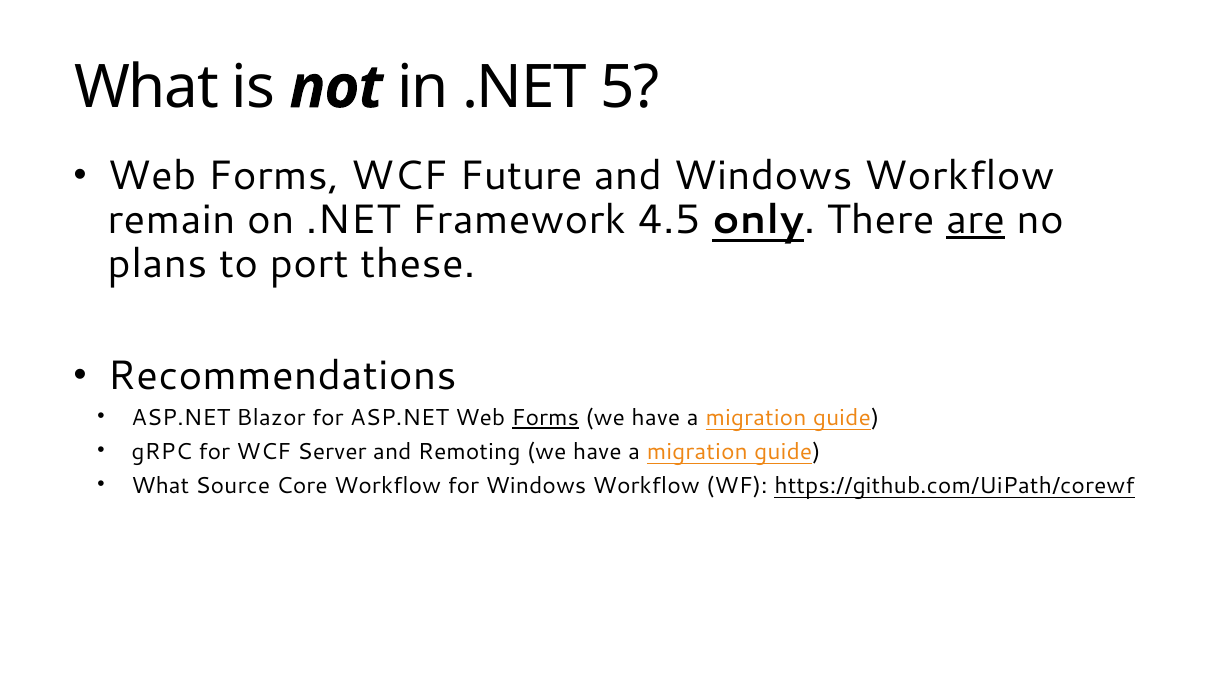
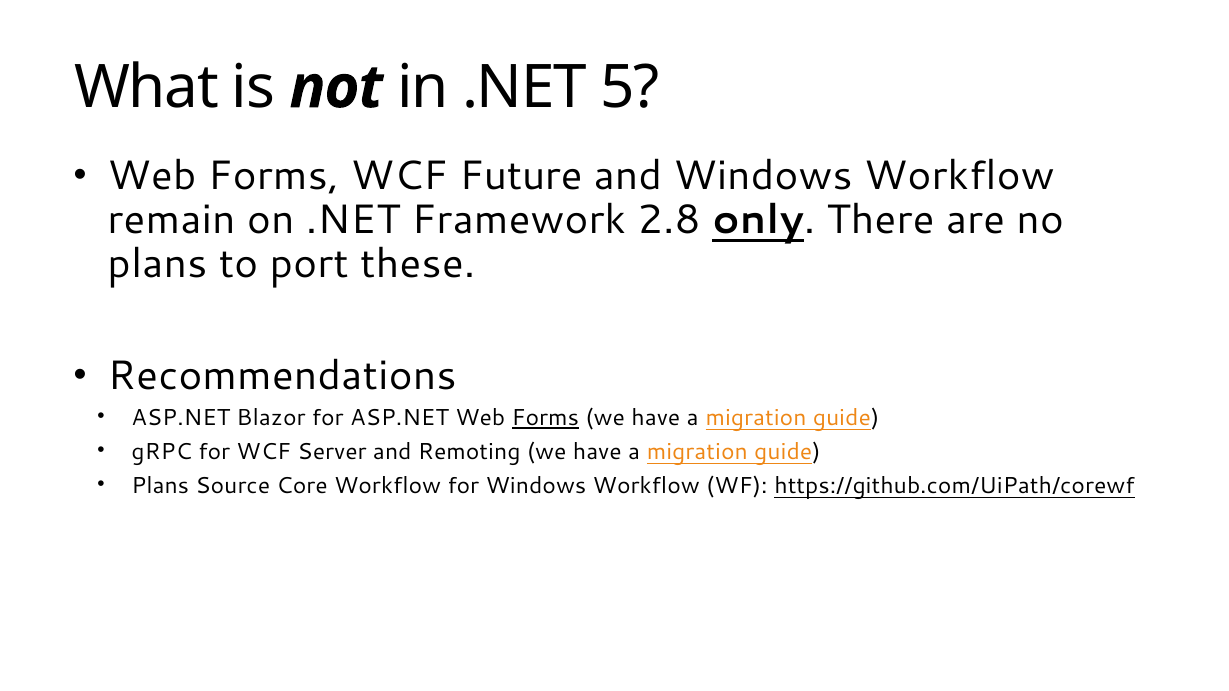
4.5: 4.5 -> 2.8
are underline: present -> none
What at (160, 486): What -> Plans
